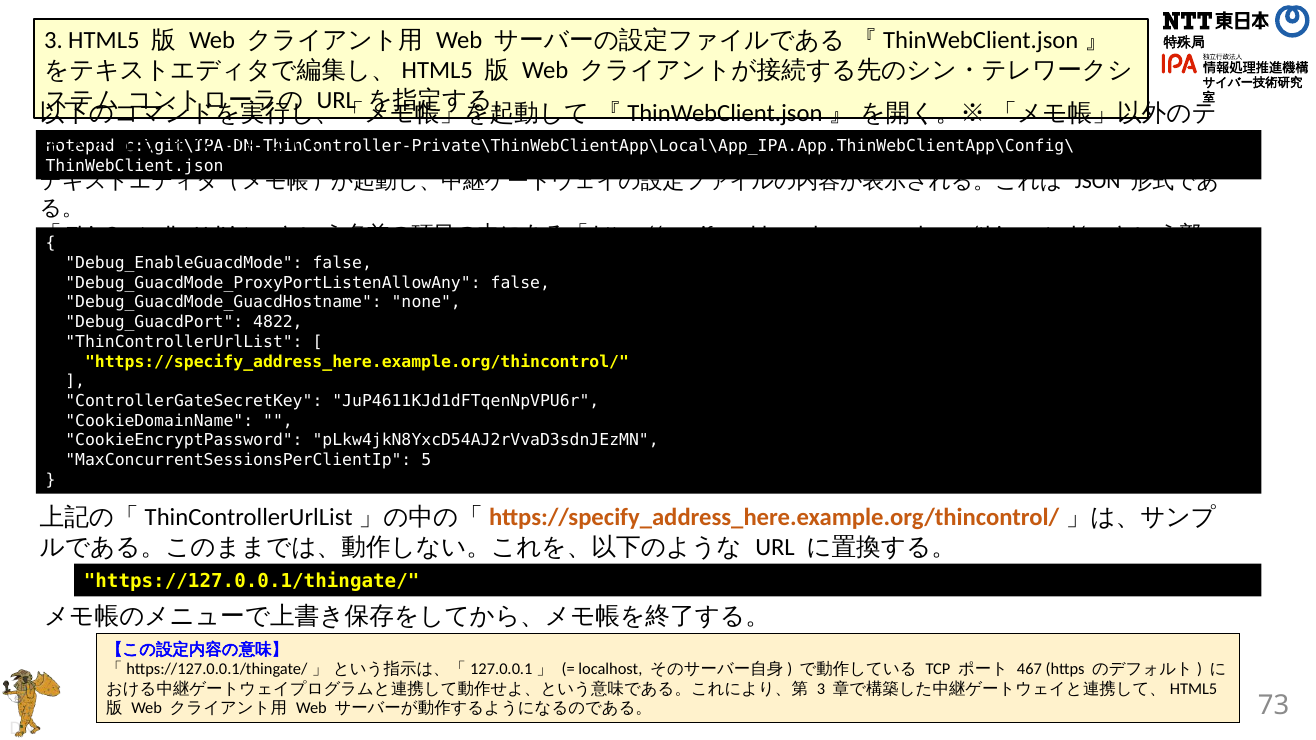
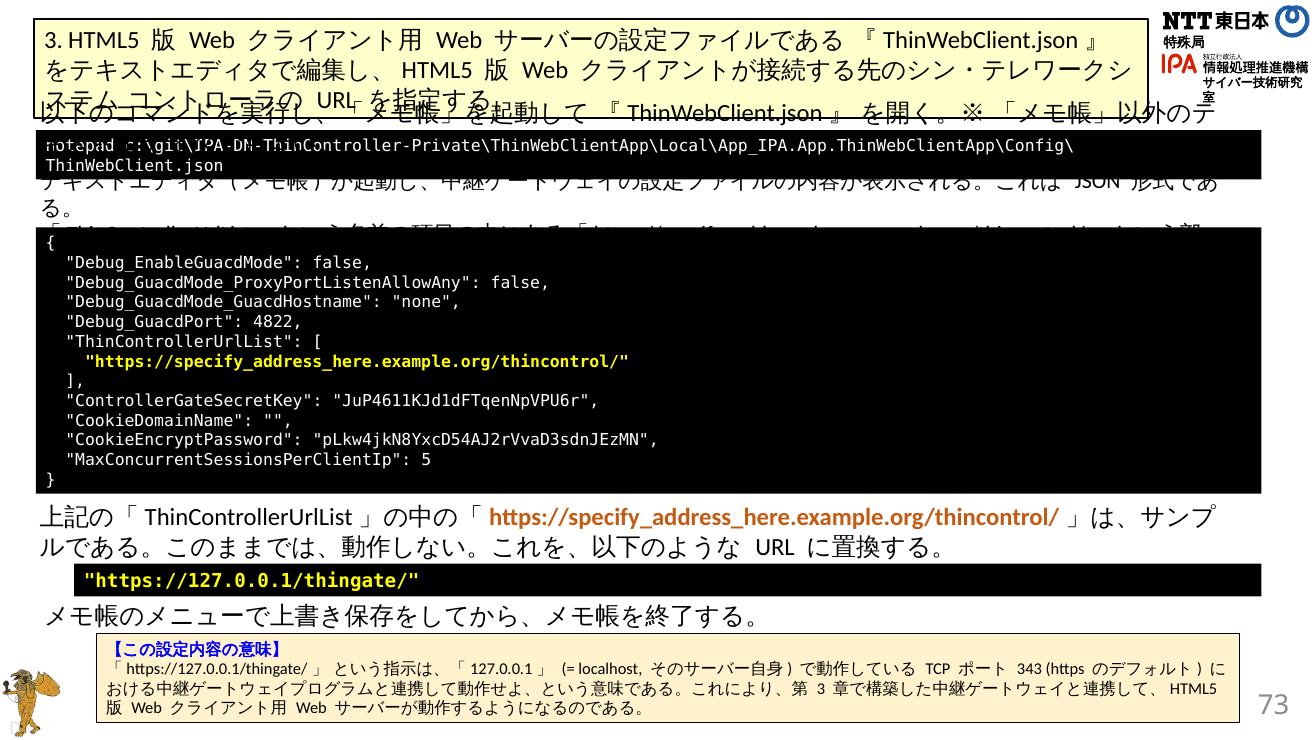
467: 467 -> 343
